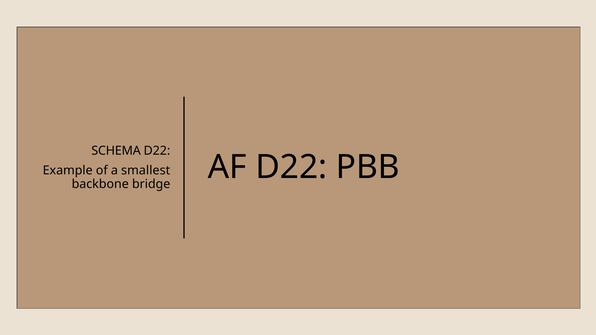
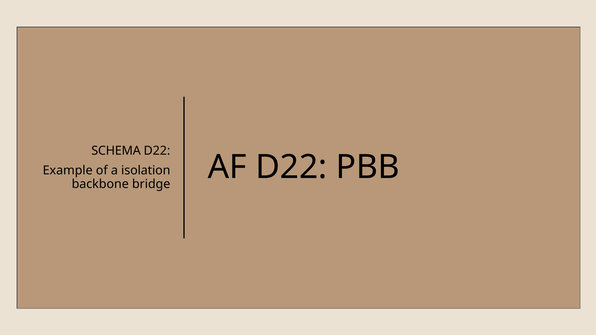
smallest: smallest -> isolation
